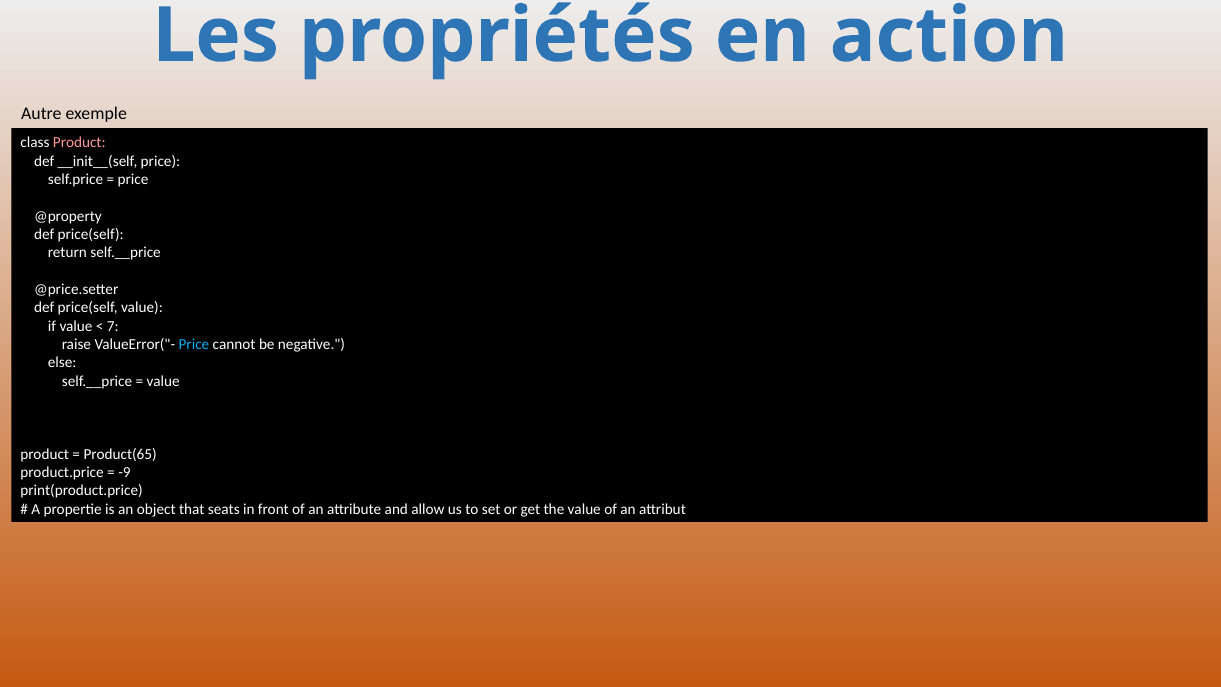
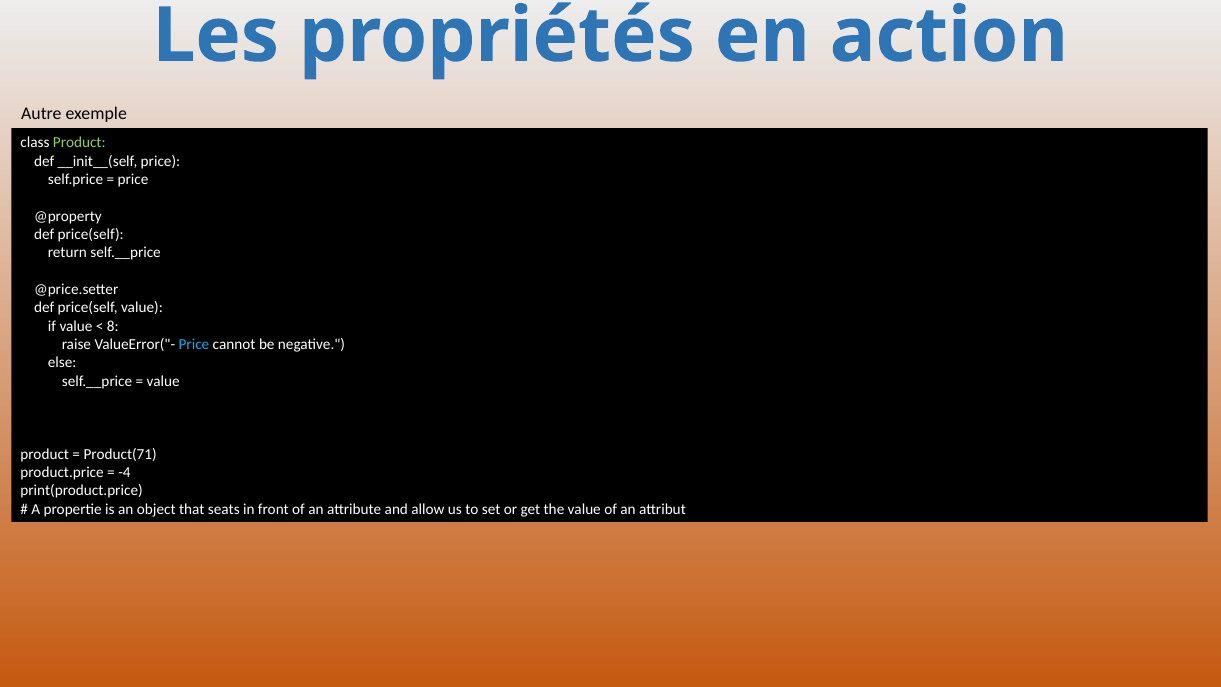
Product at (79, 143) colour: pink -> light green
7: 7 -> 8
Product(65: Product(65 -> Product(71
-9: -9 -> -4
